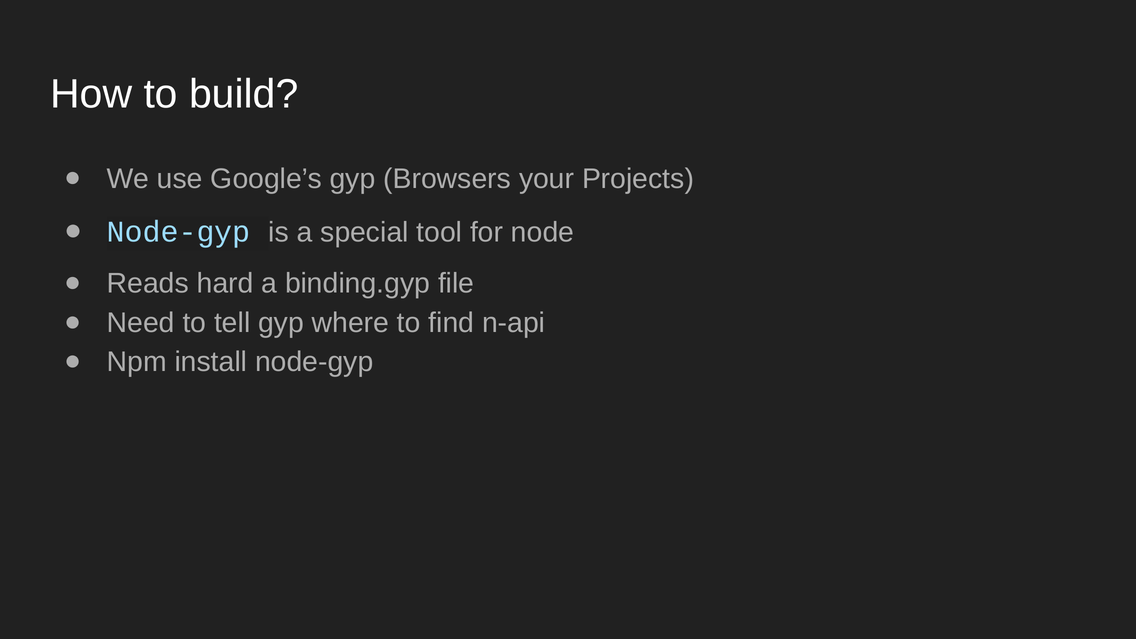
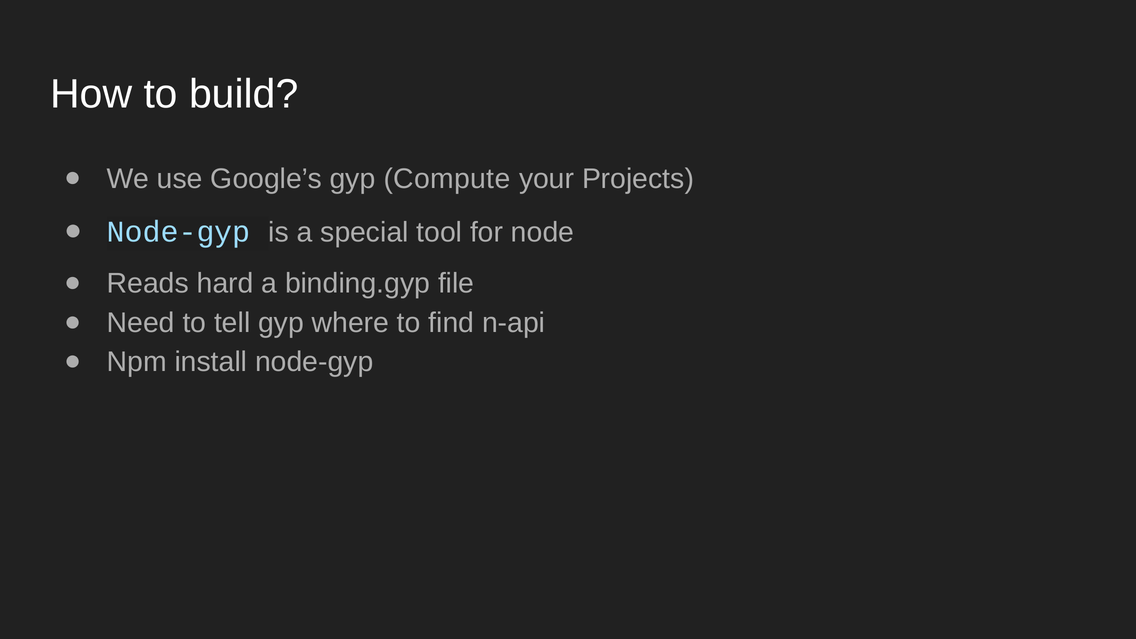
Browsers: Browsers -> Compute
